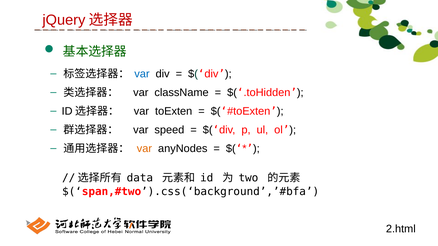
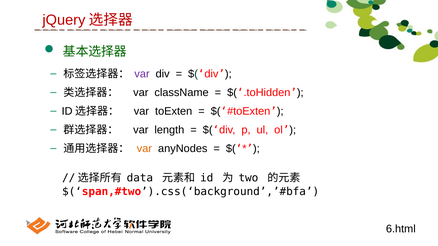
var at (142, 74) colour: blue -> purple
speed: speed -> length
2.html: 2.html -> 6.html
